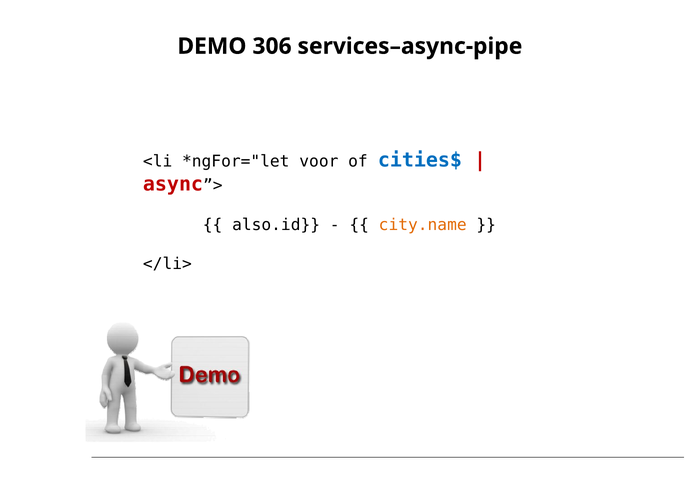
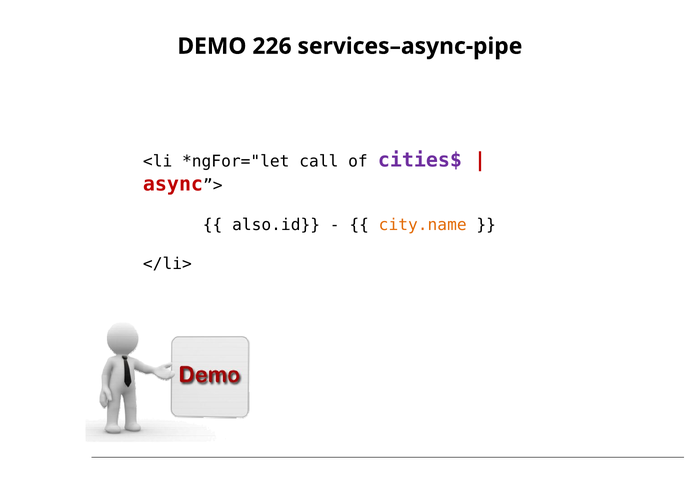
306: 306 -> 226
voor: voor -> call
cities$ colour: blue -> purple
